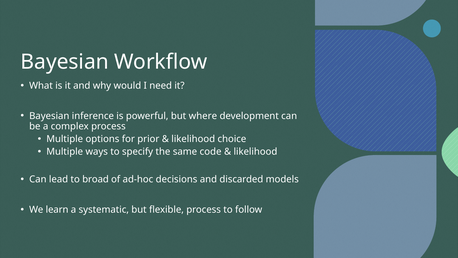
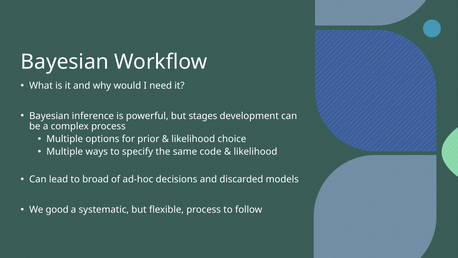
where: where -> stages
learn: learn -> good
